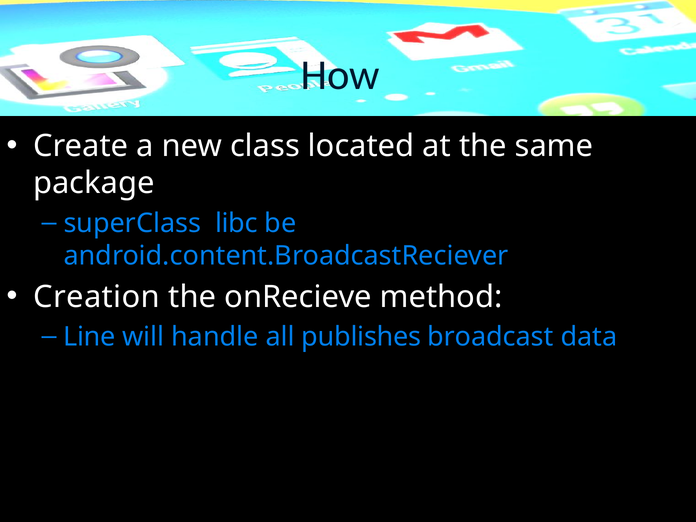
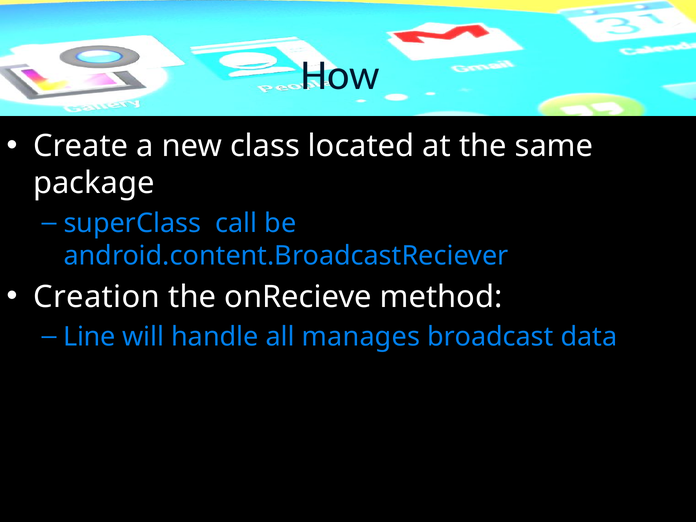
libc: libc -> call
publishes: publishes -> manages
